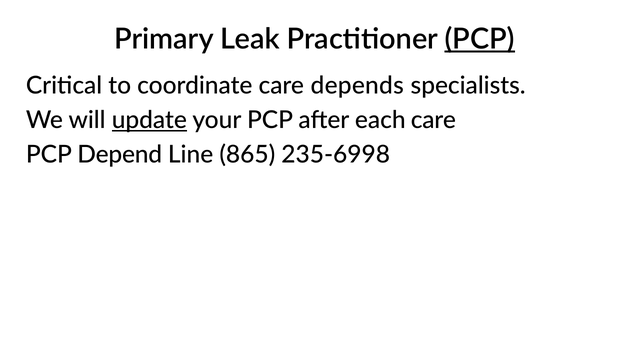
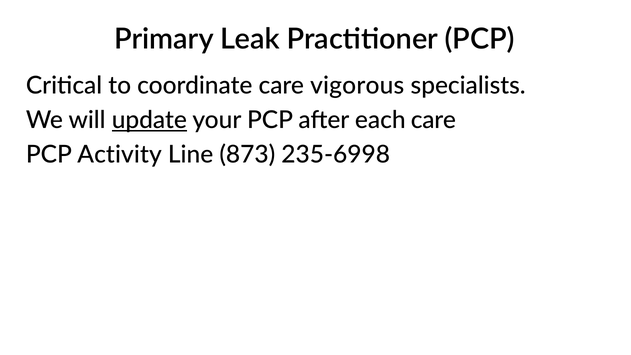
PCP at (480, 39) underline: present -> none
depends: depends -> vigorous
Depend: Depend -> Activity
865: 865 -> 873
